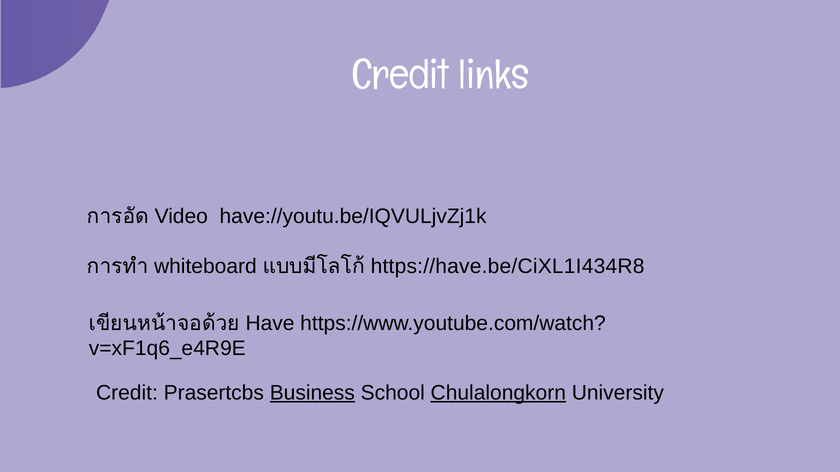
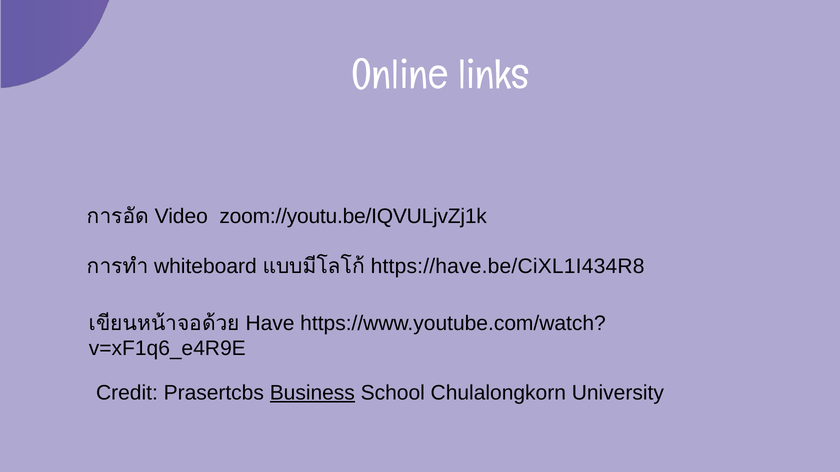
Credit at (400, 75): Credit -> Online
have://youtu.be/IQVULjvZj1k: have://youtu.be/IQVULjvZj1k -> zoom://youtu.be/IQVULjvZj1k
Chulalongkorn underline: present -> none
